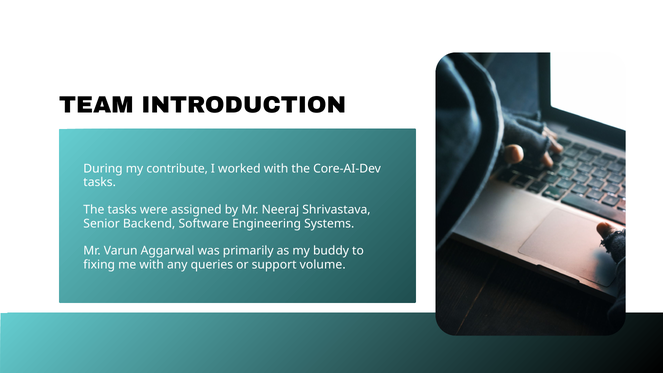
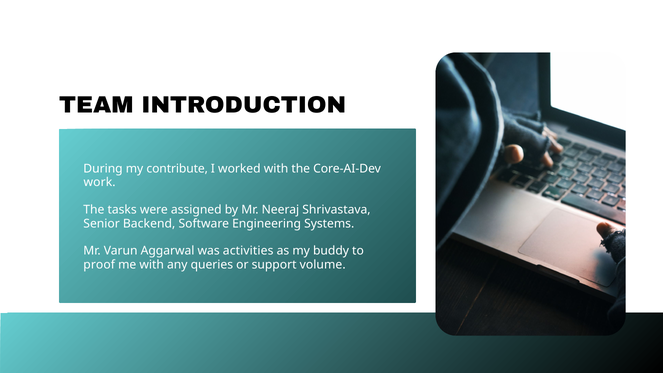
tasks at (100, 182): tasks -> work
primarily: primarily -> activities
fixing: fixing -> proof
